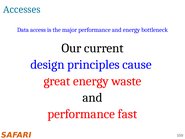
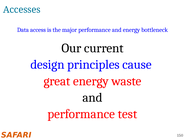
fast: fast -> test
